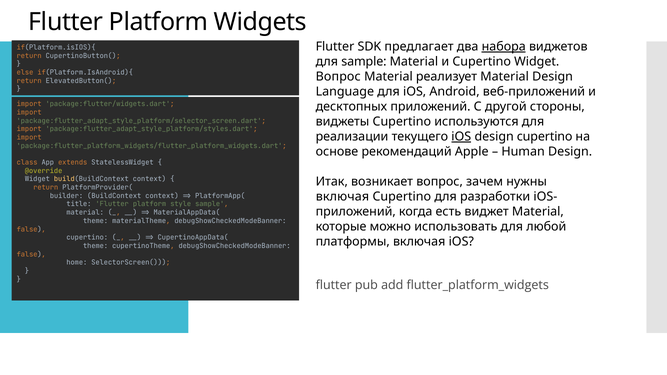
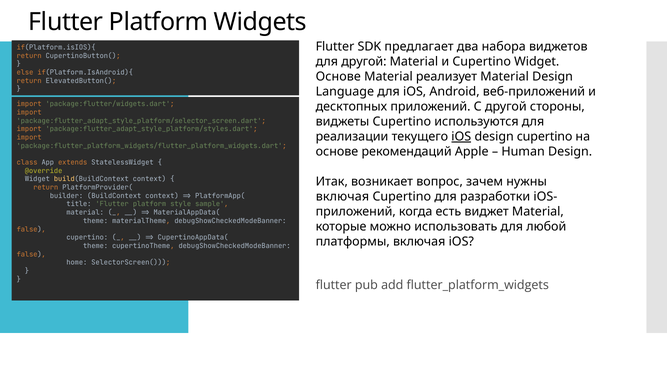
набора underline: present -> none
для sample: sample -> другой
Вопрос at (338, 77): Вопрос -> Основе
